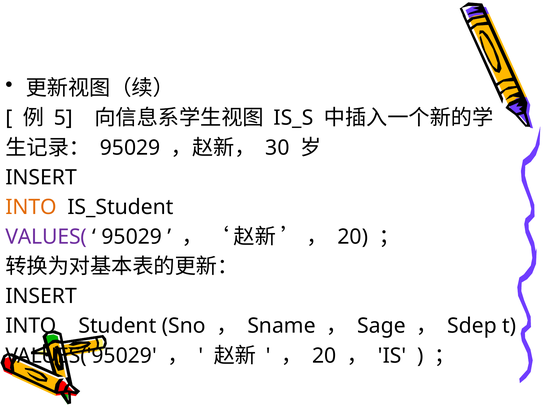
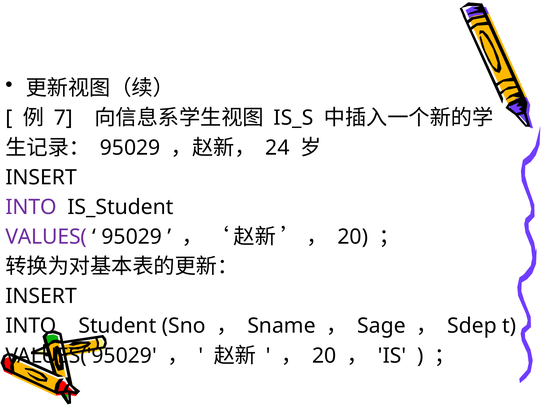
5: 5 -> 7
30: 30 -> 24
INTO at (31, 207) colour: orange -> purple
